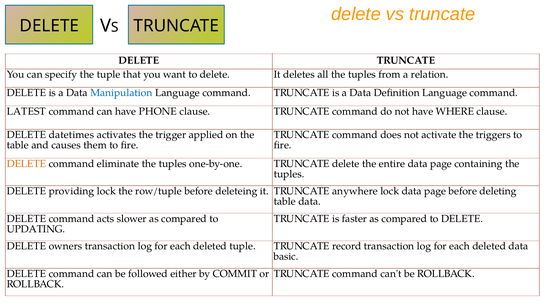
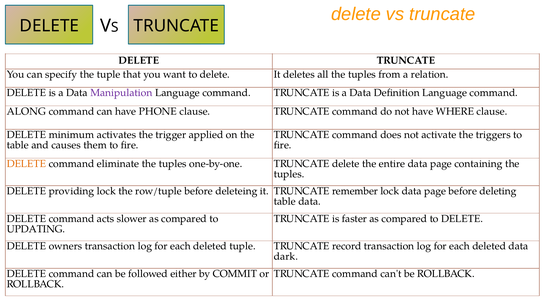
Manipulation colour: blue -> purple
LATEST: LATEST -> ALONG
datetimes: datetimes -> minimum
anywhere: anywhere -> remember
basic: basic -> dark
